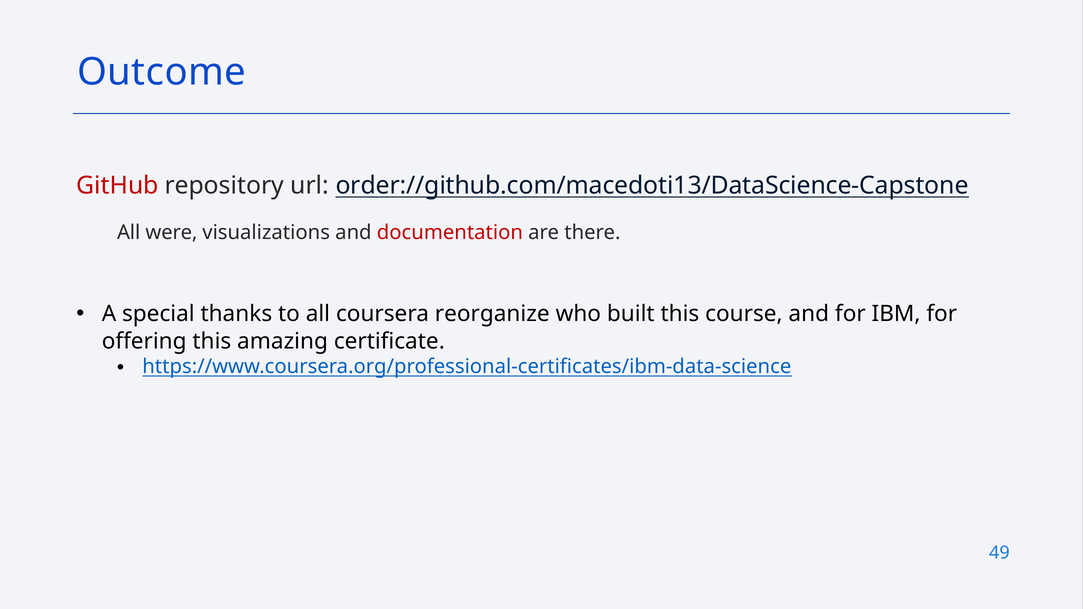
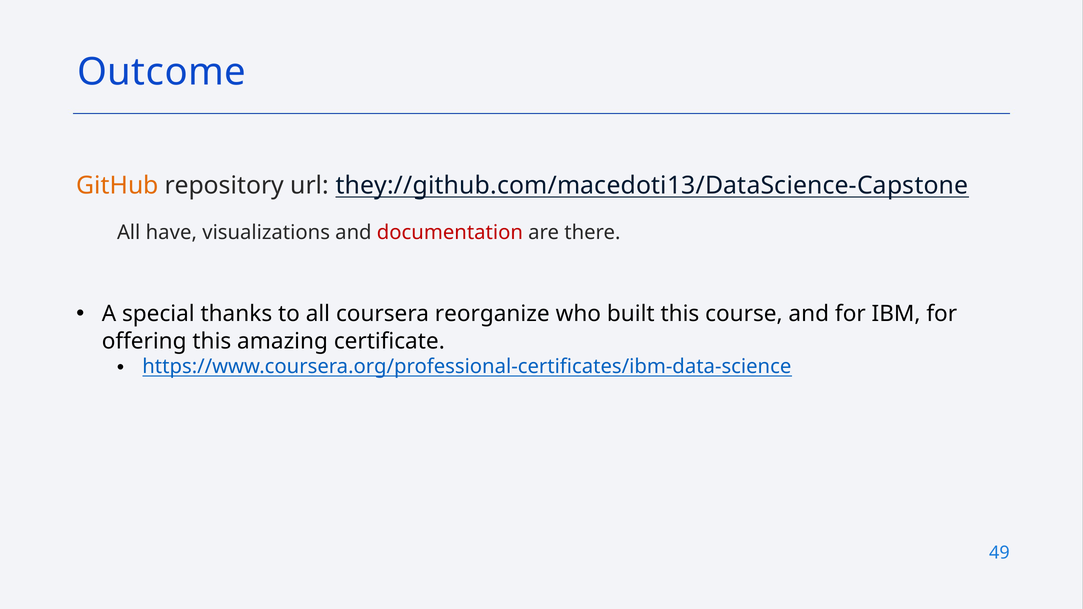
GitHub colour: red -> orange
order://github.com/macedoti13/DataScience-Capstone: order://github.com/macedoti13/DataScience-Capstone -> they://github.com/macedoti13/DataScience-Capstone
were: were -> have
